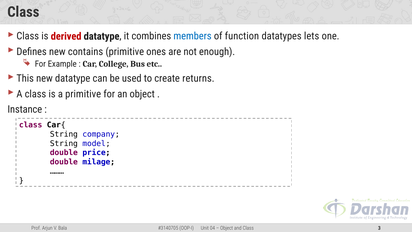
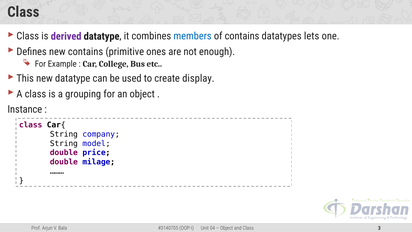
derived colour: red -> purple
of function: function -> contains
returns: returns -> display
a primitive: primitive -> grouping
